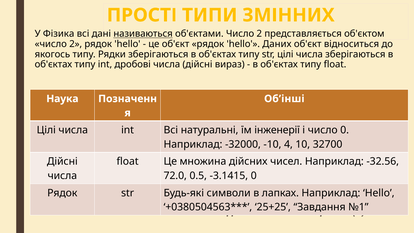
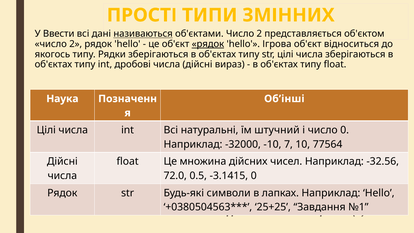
Фізика: Фізика -> Ввести
рядок at (208, 44) underline: none -> present
Даних: Даних -> Ігрова
інженерії: інженерії -> штучний
4: 4 -> 7
32700: 32700 -> 77564
